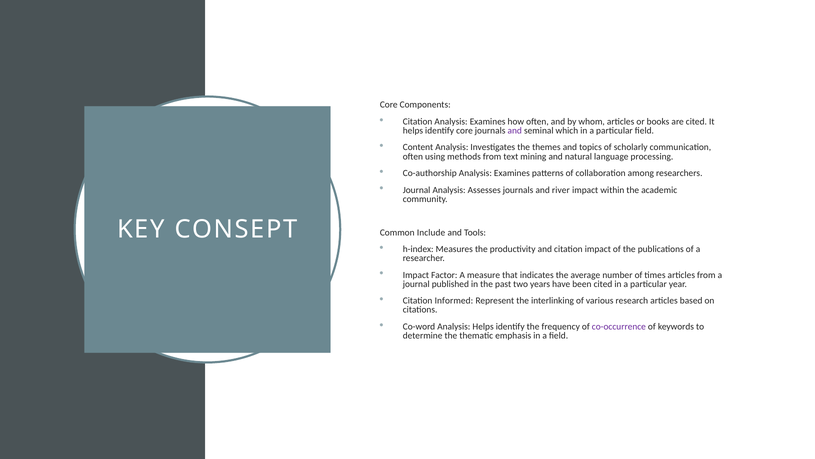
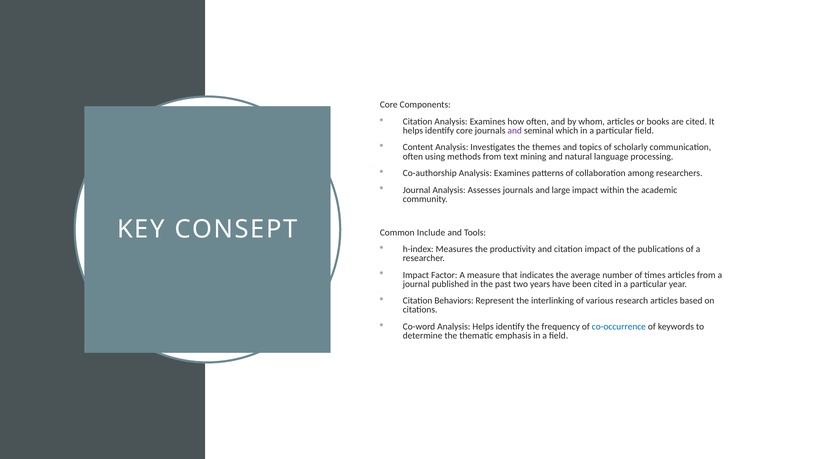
river: river -> large
Informed: Informed -> Behaviors
co-occurrence colour: purple -> blue
